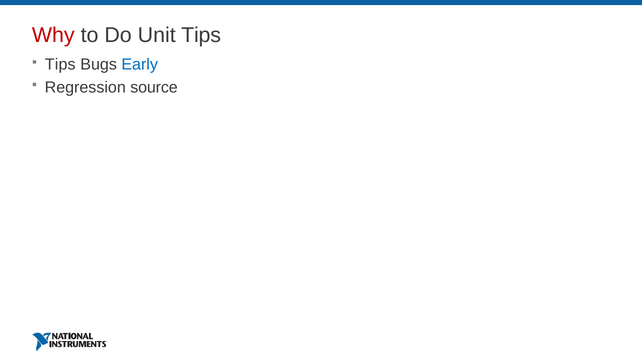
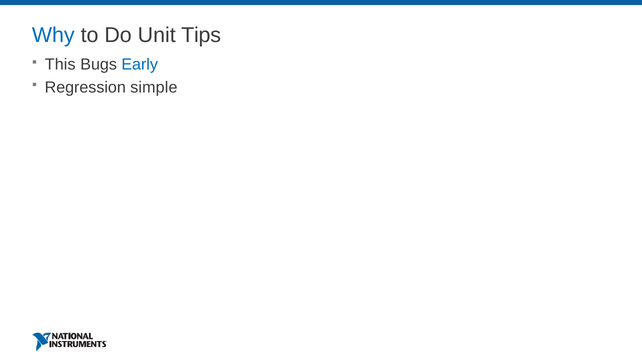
Why colour: red -> blue
Tips at (60, 65): Tips -> This
source: source -> simple
